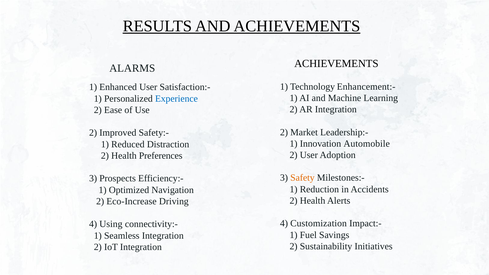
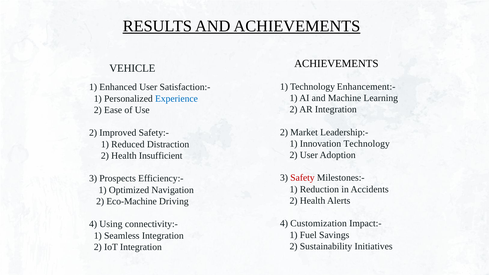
ALARMS: ALARMS -> VEHICLE
Innovation Automobile: Automobile -> Technology
Preferences: Preferences -> Insufficient
Safety colour: orange -> red
Eco-Increase: Eco-Increase -> Eco-Machine
